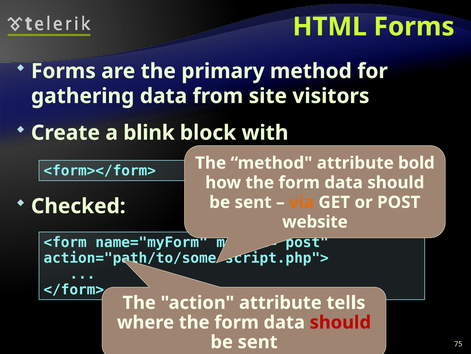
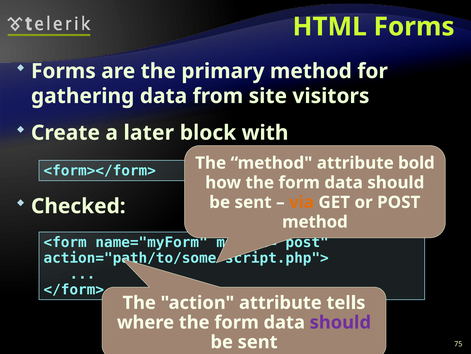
blink: blink -> later
website at (315, 222): website -> method
should at (340, 322) colour: red -> purple
